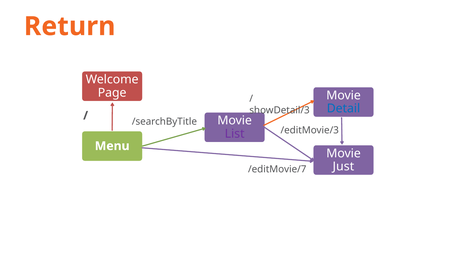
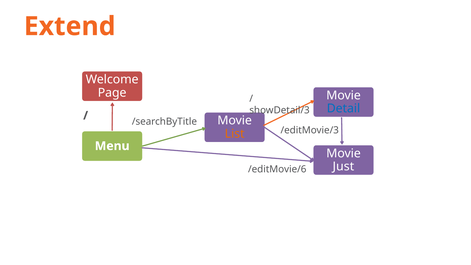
Return: Return -> Extend
List colour: purple -> orange
/editMovie/7: /editMovie/7 -> /editMovie/6
